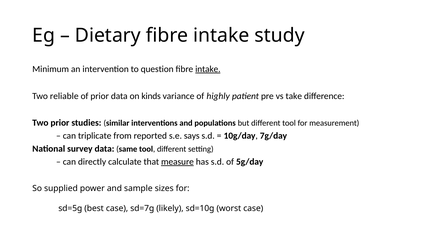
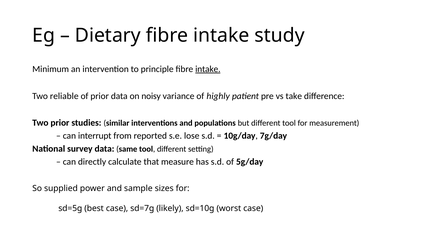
question: question -> principle
kinds: kinds -> noisy
triplicate: triplicate -> interrupt
says: says -> lose
measure underline: present -> none
